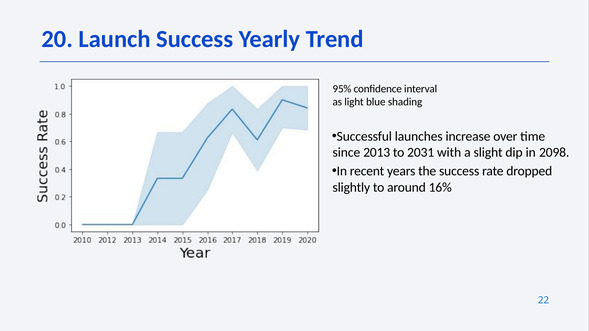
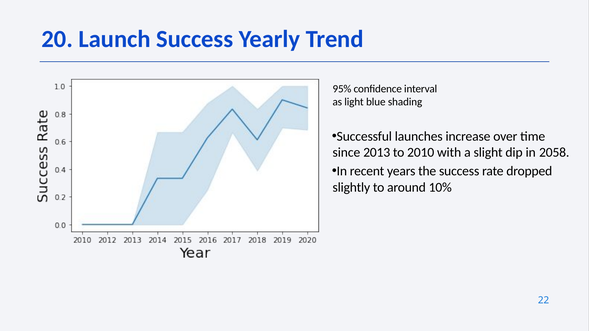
2031: 2031 -> 2010
2098: 2098 -> 2058
16%: 16% -> 10%
